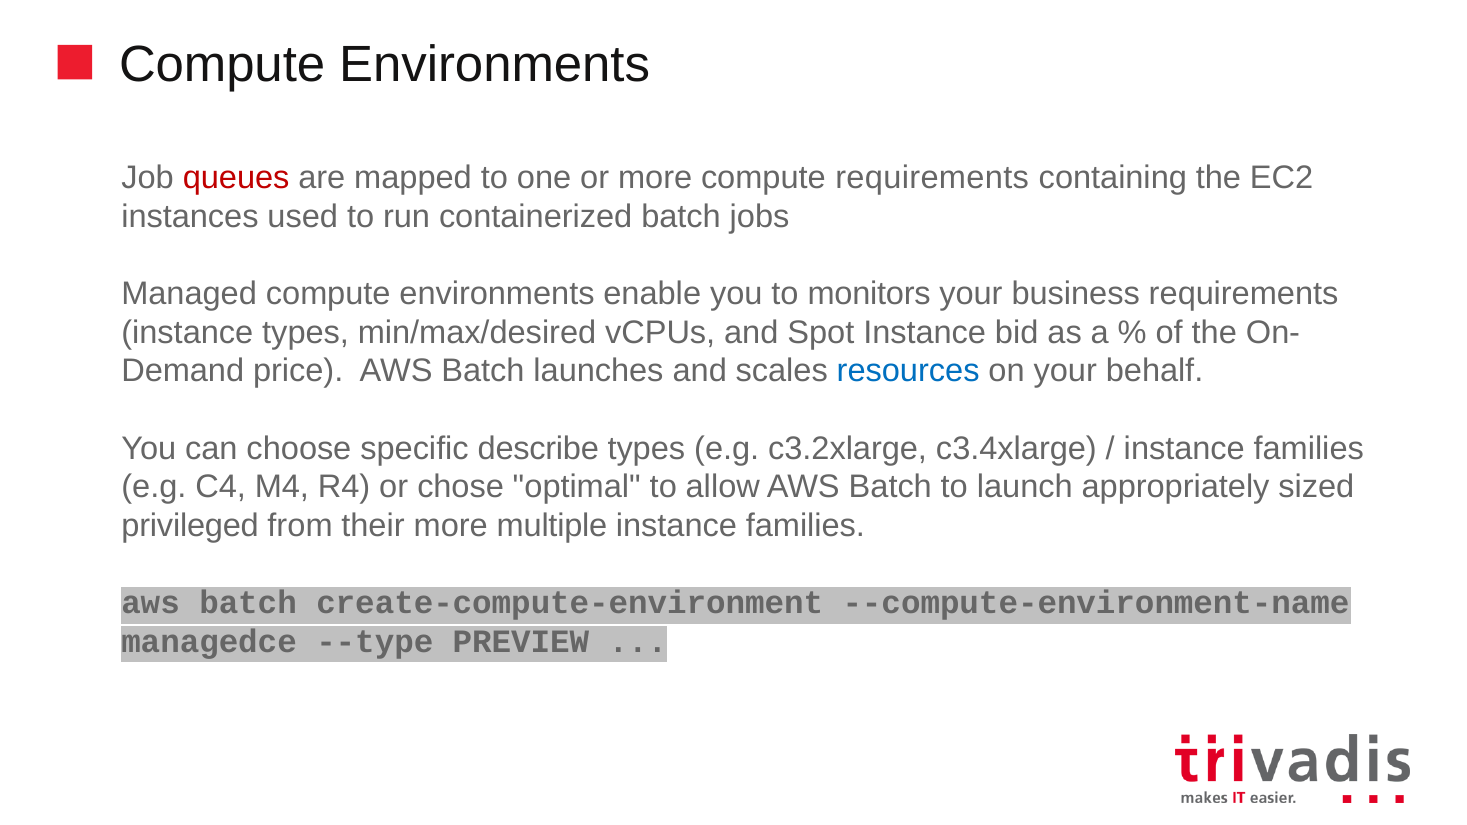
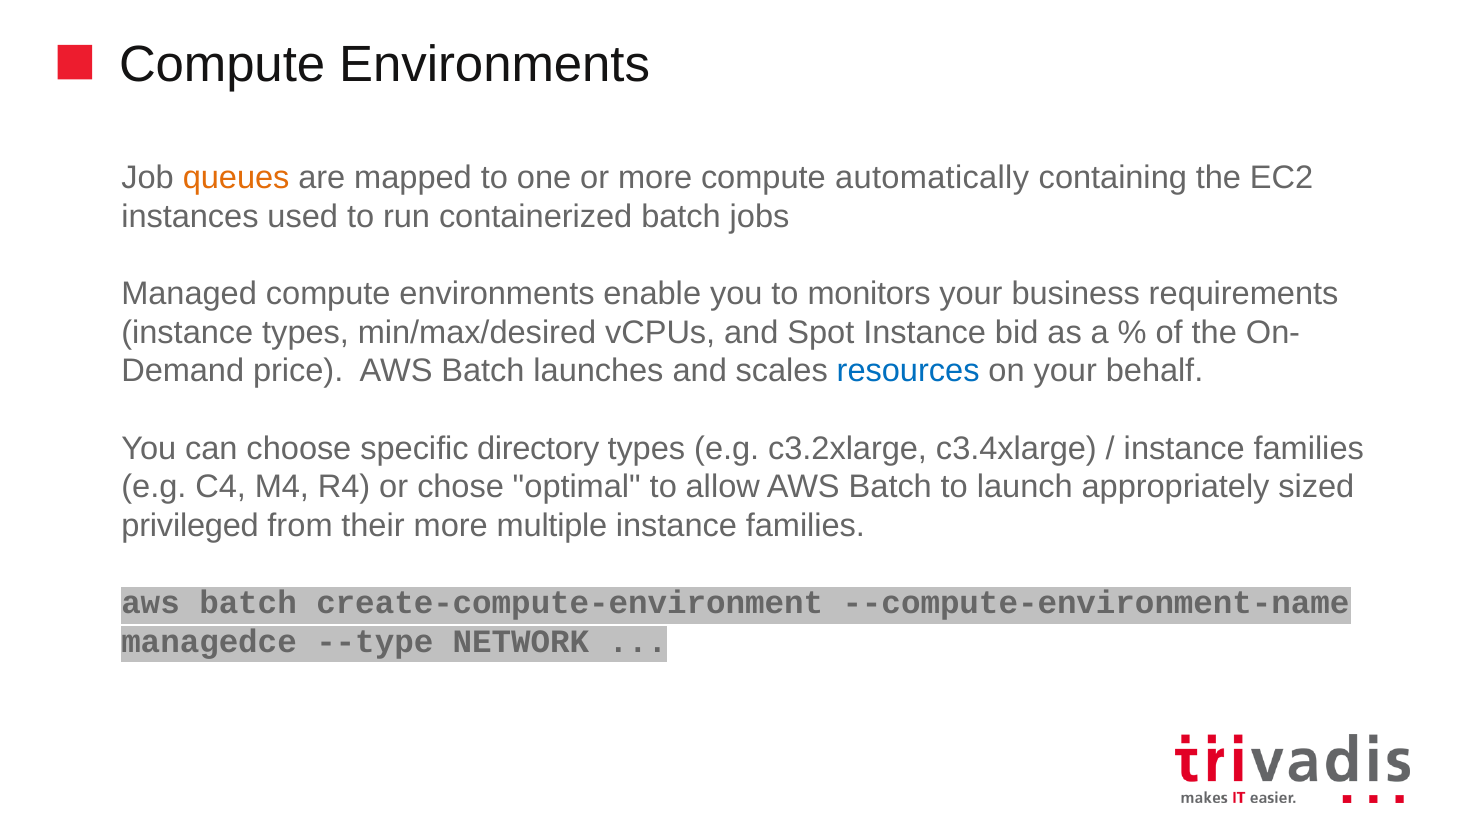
queues colour: red -> orange
compute requirements: requirements -> automatically
describe: describe -> directory
PREVIEW: PREVIEW -> NETWORK
